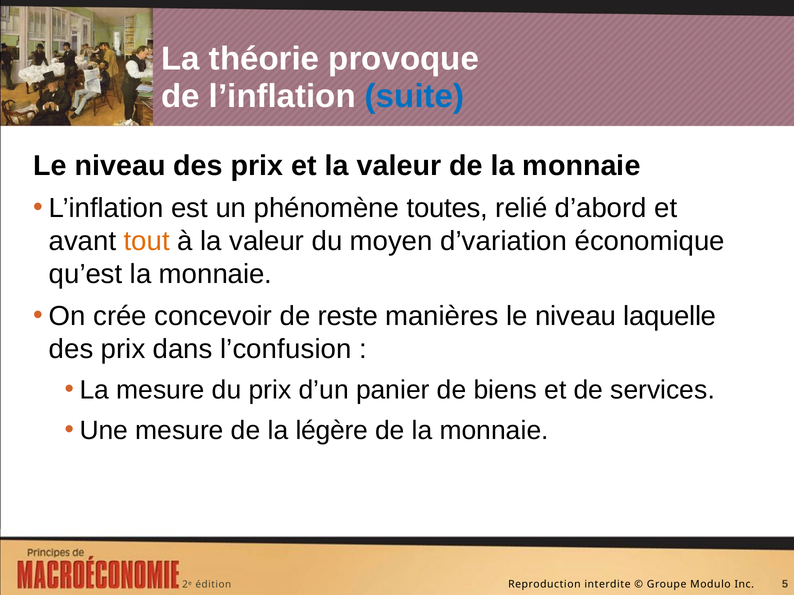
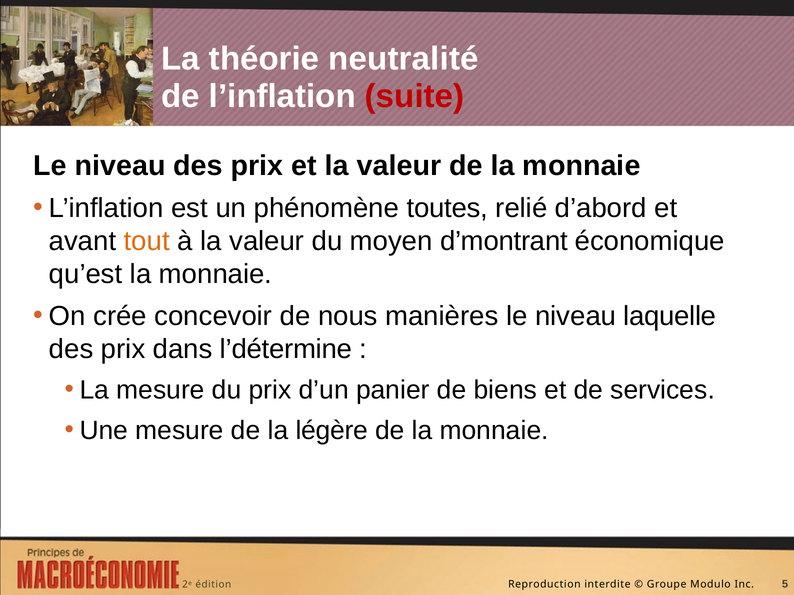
provoque: provoque -> neutralité
suite colour: blue -> red
d’variation: d’variation -> d’montrant
reste: reste -> nous
l’confusion: l’confusion -> l’détermine
